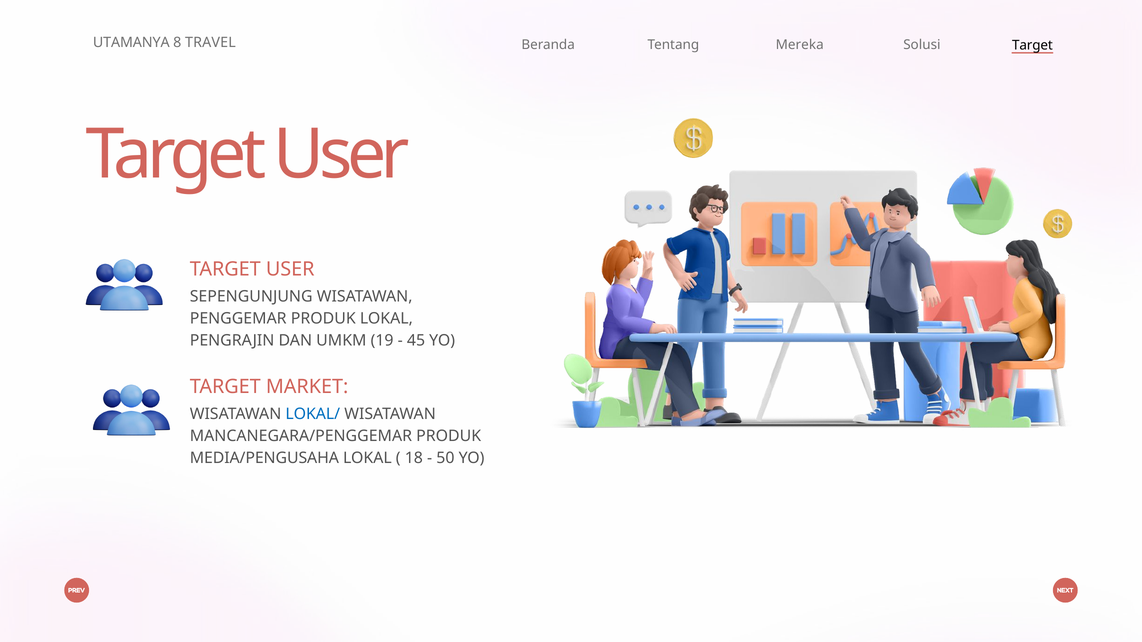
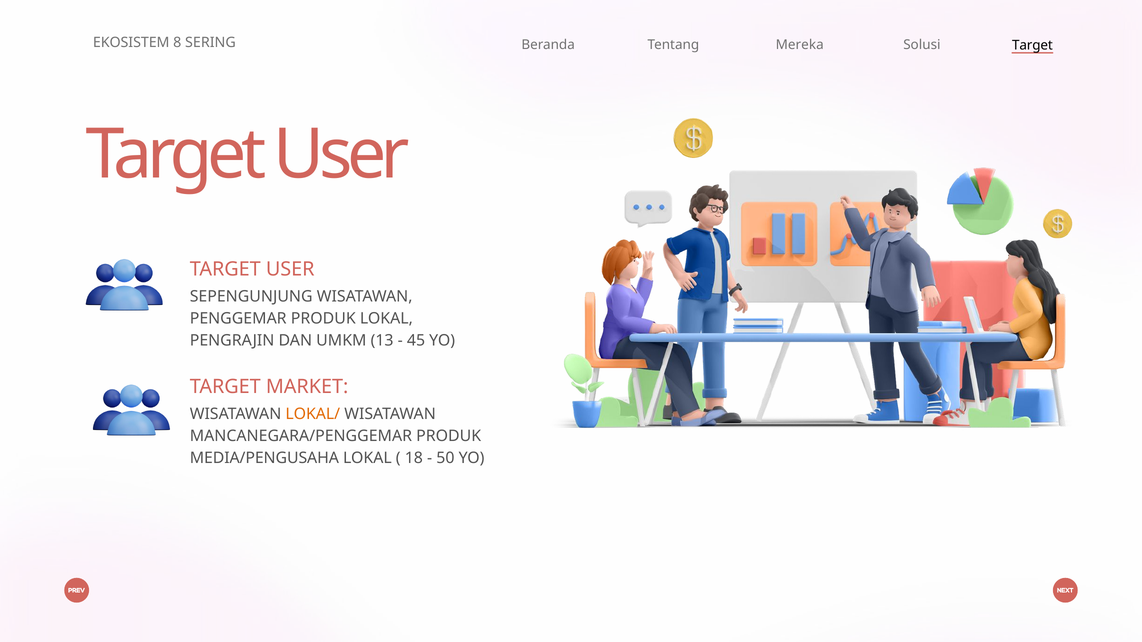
UTAMANYA: UTAMANYA -> EKOSISTEM
TRAVEL: TRAVEL -> SERING
19: 19 -> 13
LOKAL/ colour: blue -> orange
